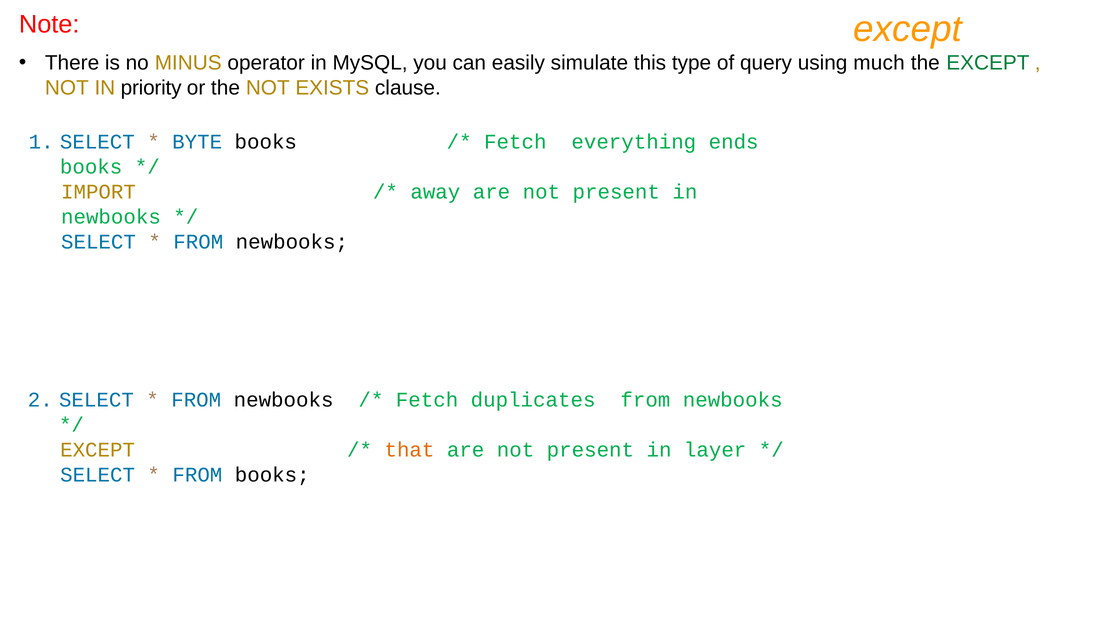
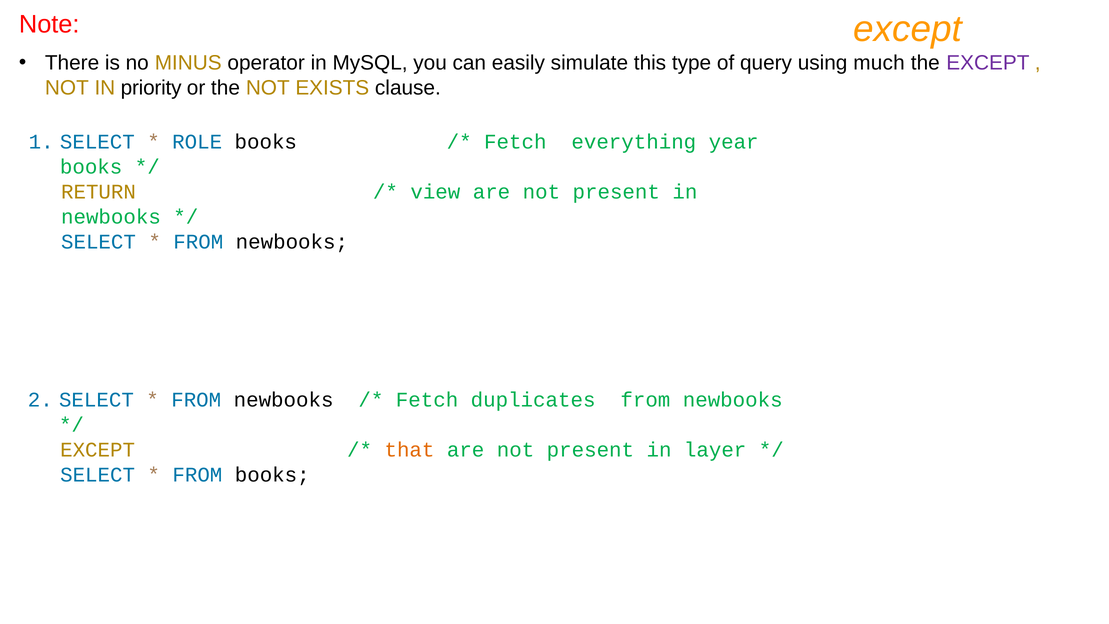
EXCEPT at (988, 63) colour: green -> purple
BYTE: BYTE -> ROLE
ends: ends -> year
IMPORT: IMPORT -> RETURN
away: away -> view
